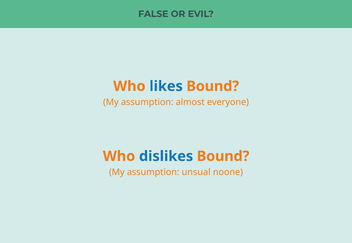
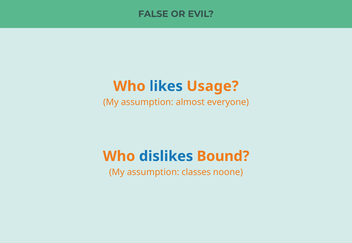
likes Bound: Bound -> Usage
unsual: unsual -> classes
